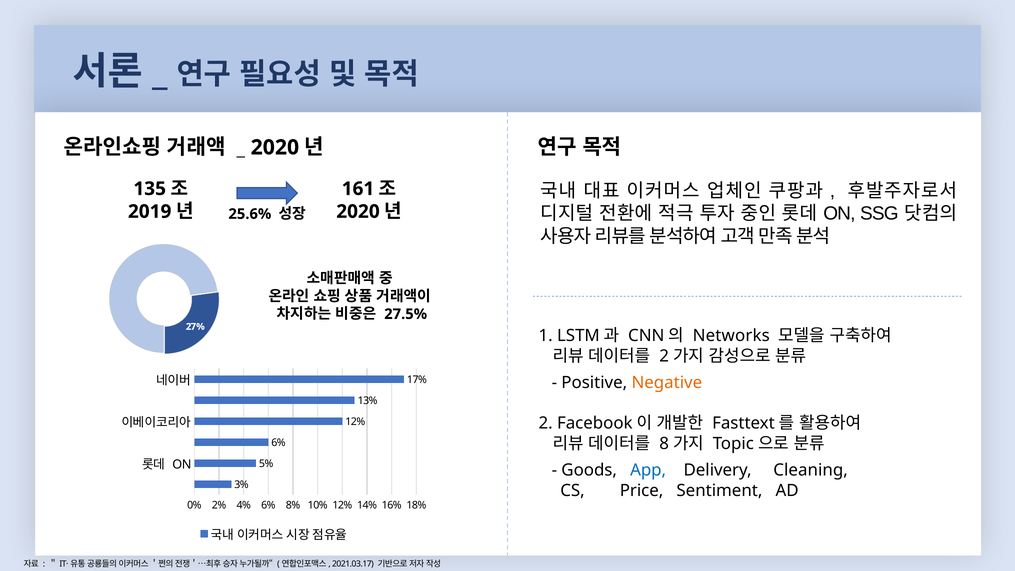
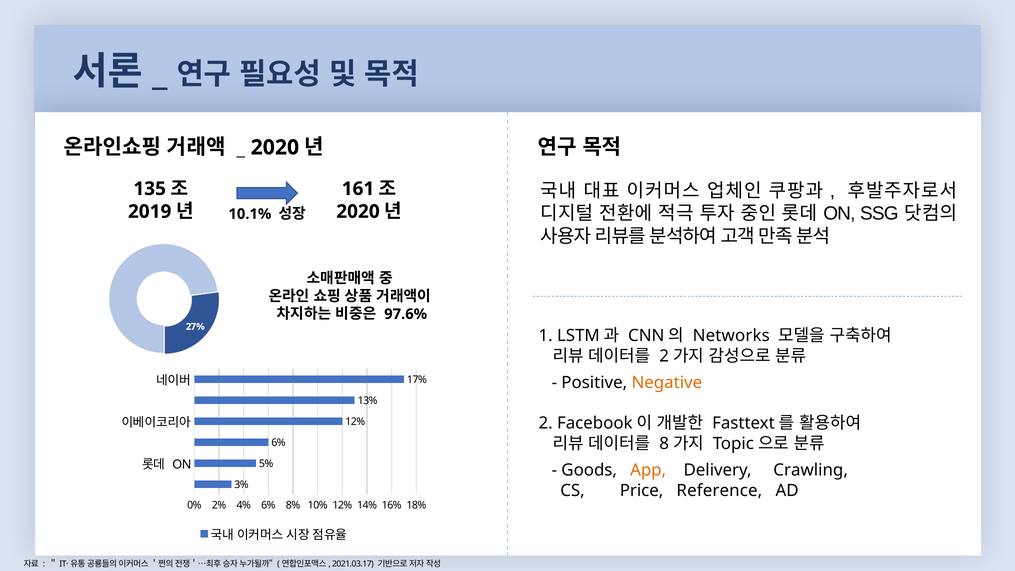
25.6%: 25.6% -> 10.1%
27.5%: 27.5% -> 97.6%
App colour: blue -> orange
Cleaning: Cleaning -> Crawling
Sentiment: Sentiment -> Reference
